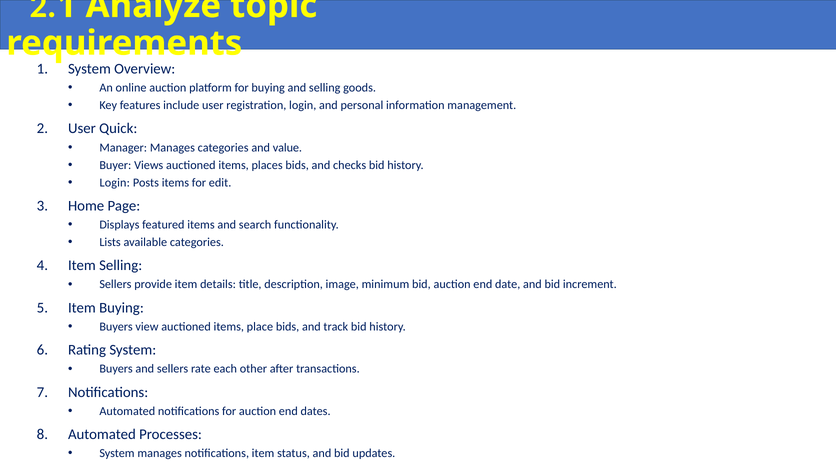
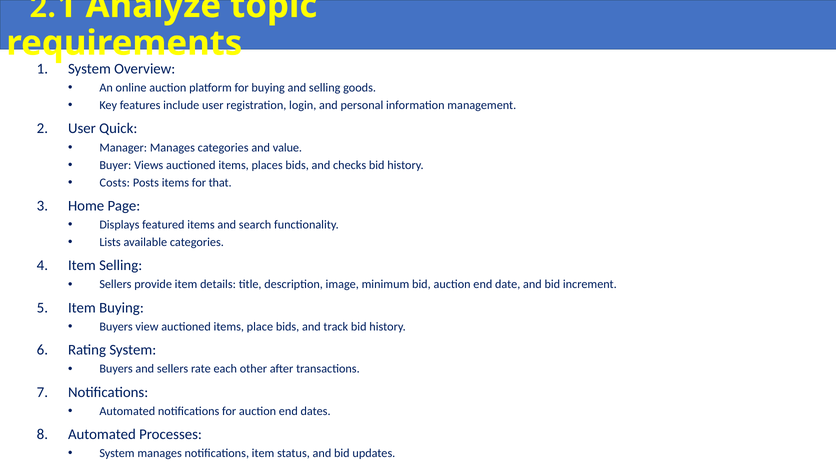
Login at (115, 183): Login -> Costs
edit: edit -> that
